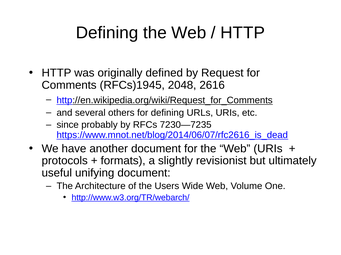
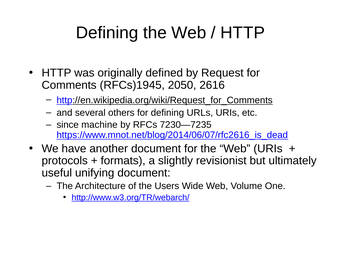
2048: 2048 -> 2050
probably: probably -> machine
